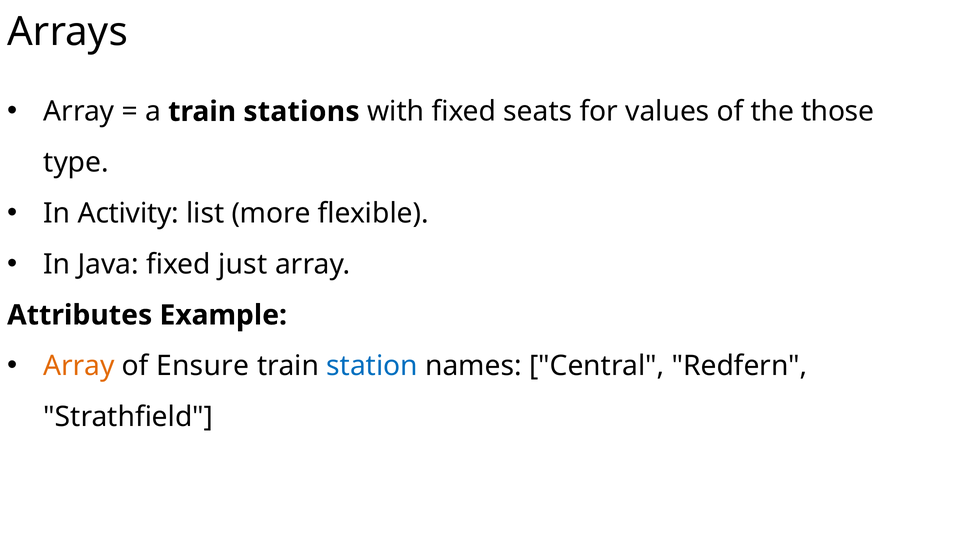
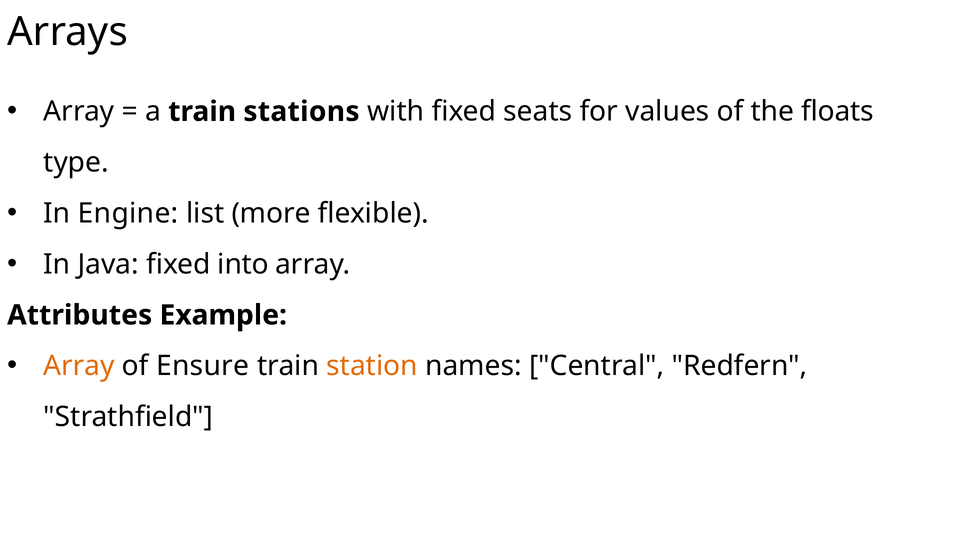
those: those -> floats
Activity: Activity -> Engine
just: just -> into
station colour: blue -> orange
